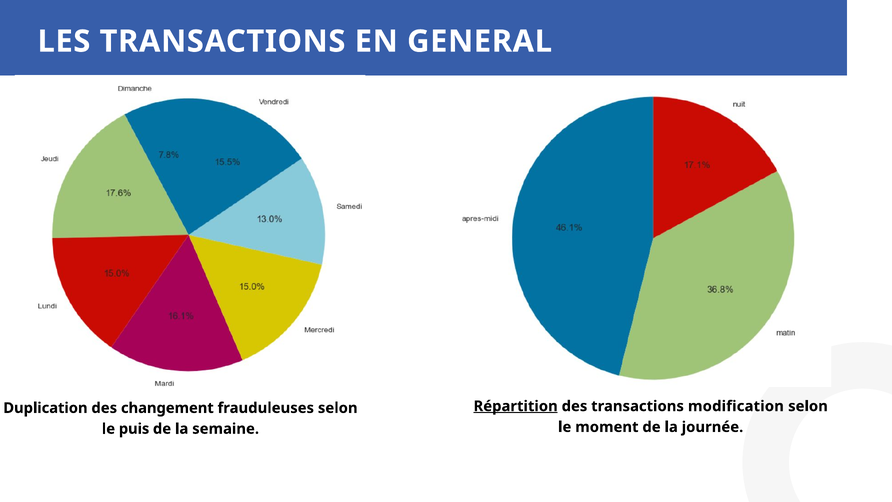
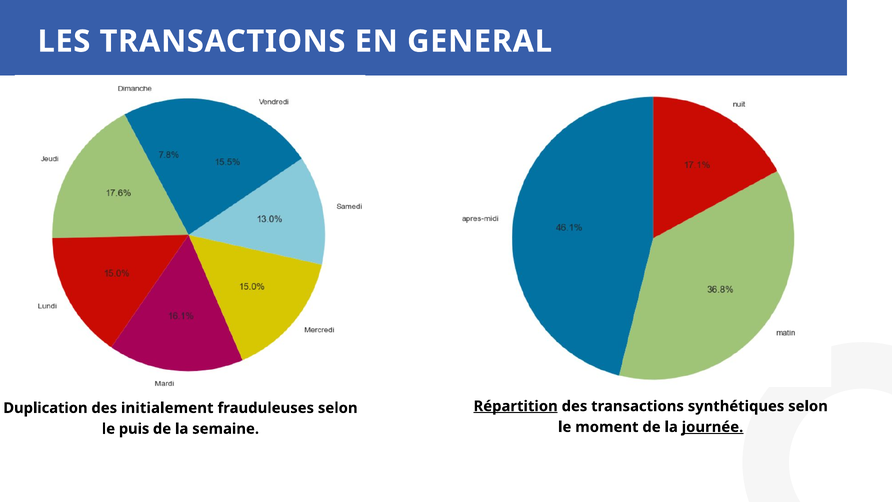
modification: modification -> synthétiques
changement: changement -> initialement
journée underline: none -> present
